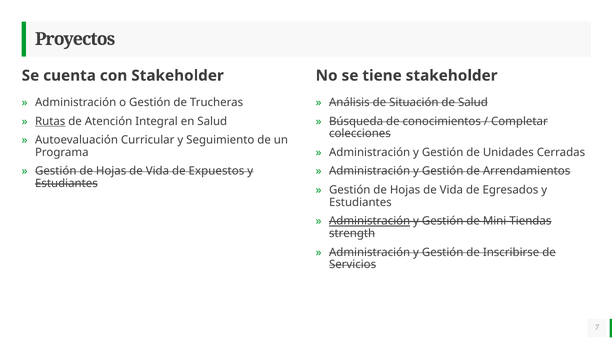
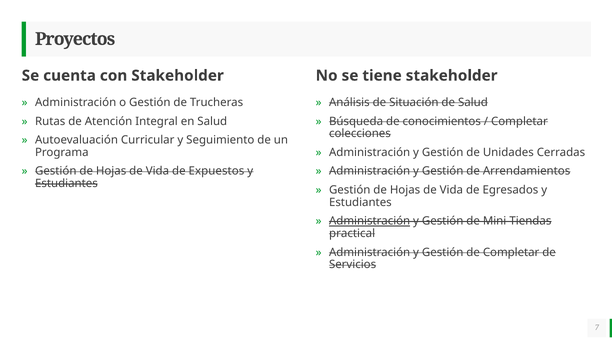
Rutas underline: present -> none
strength: strength -> practical
de Inscribirse: Inscribirse -> Completar
